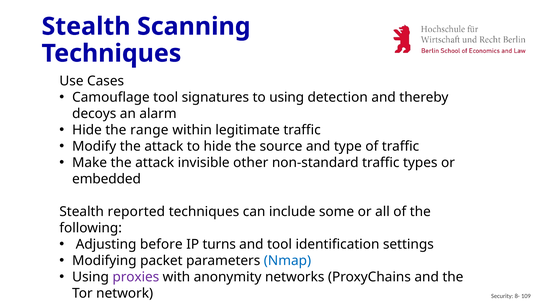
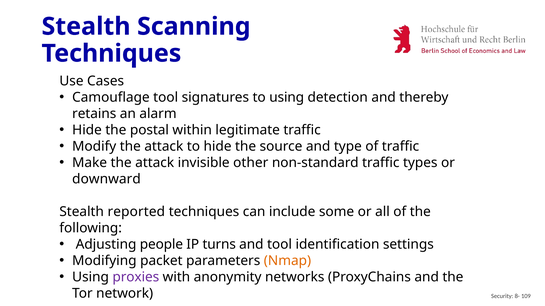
decoys: decoys -> retains
range: range -> postal
embedded: embedded -> downward
before: before -> people
Nmap colour: blue -> orange
